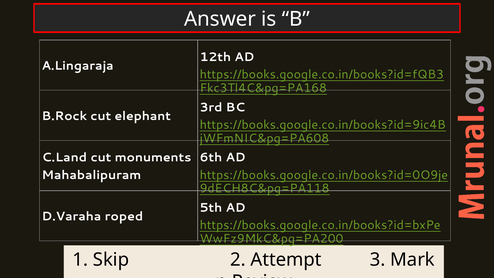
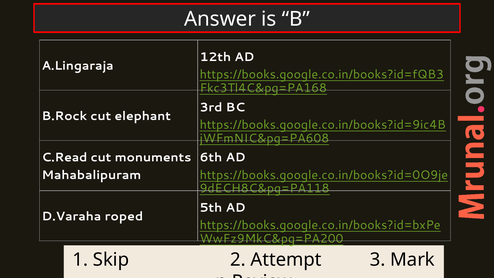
C.Land: C.Land -> C.Read
